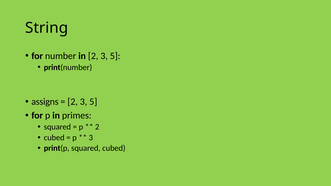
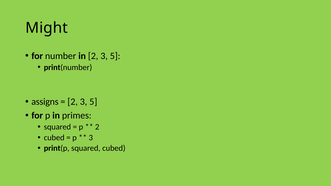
String: String -> Might
